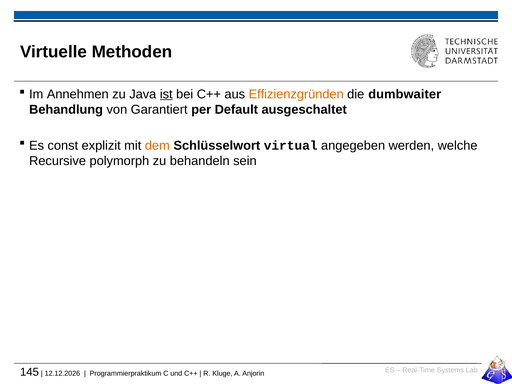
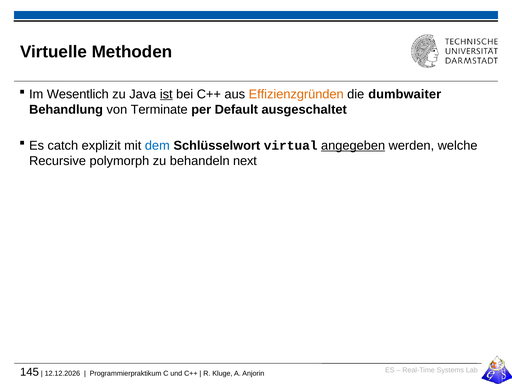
Annehmen: Annehmen -> Wesentlich
Garantiert: Garantiert -> Terminate
const: const -> catch
dem colour: orange -> blue
angegeben underline: none -> present
sein: sein -> next
